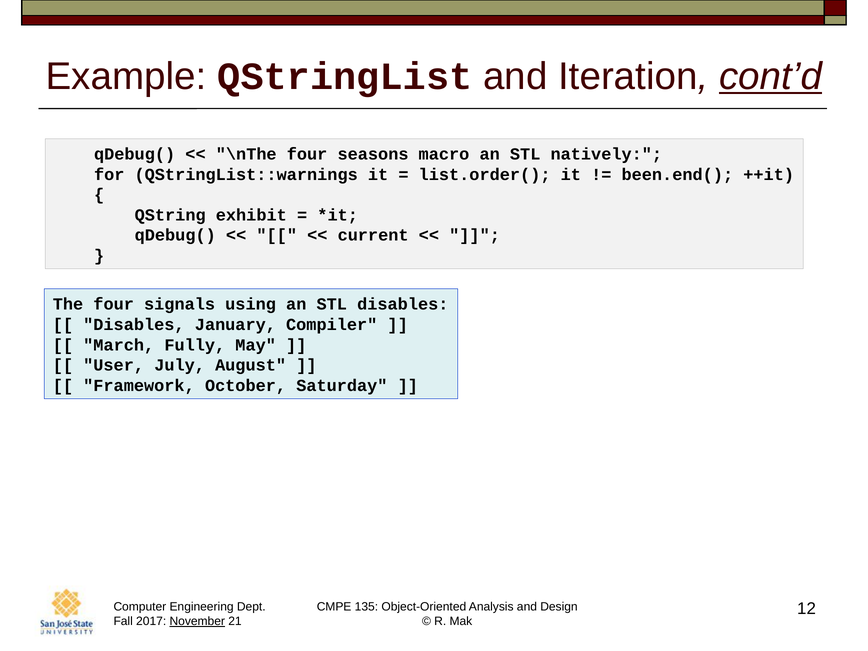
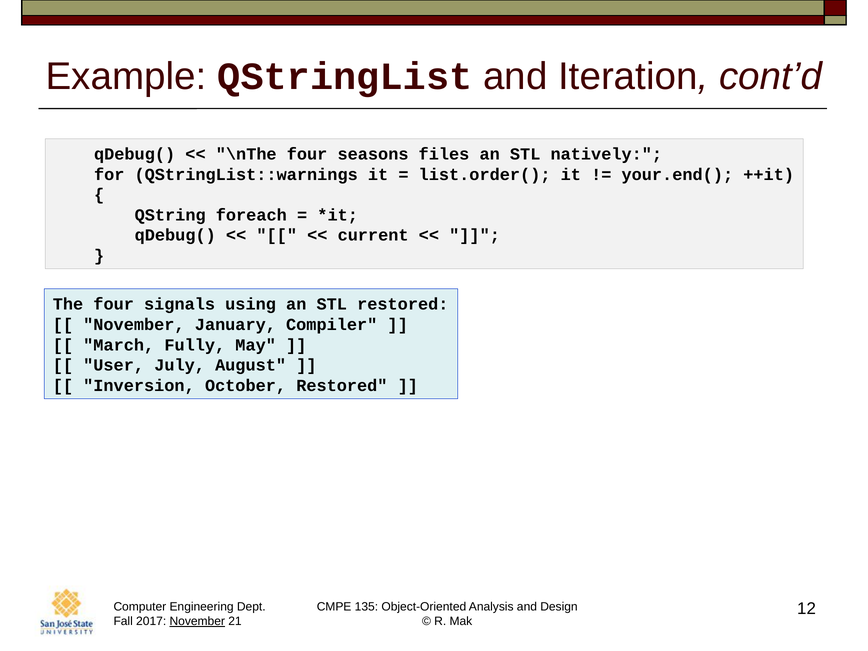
cont’d underline: present -> none
macro: macro -> files
been.end(: been.end( -> your.end(
exhibit: exhibit -> foreach
STL disables: disables -> restored
Disables at (134, 325): Disables -> November
Framework: Framework -> Inversion
October Saturday: Saturday -> Restored
